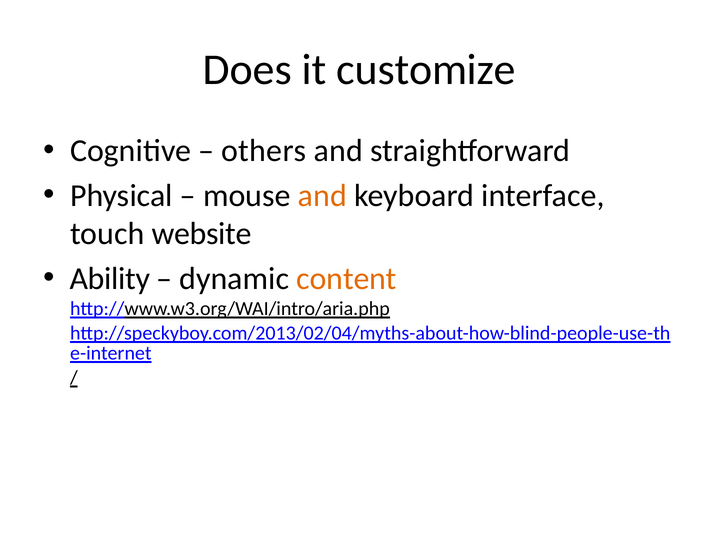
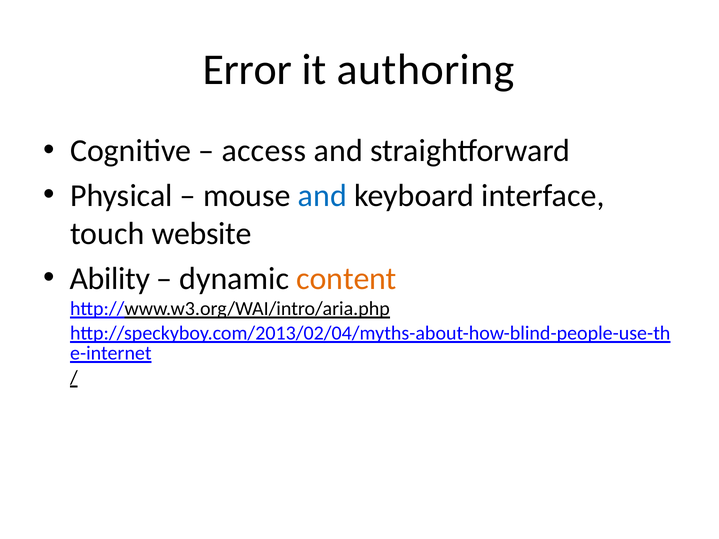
Does: Does -> Error
customize: customize -> authoring
others: others -> access
and at (322, 196) colour: orange -> blue
